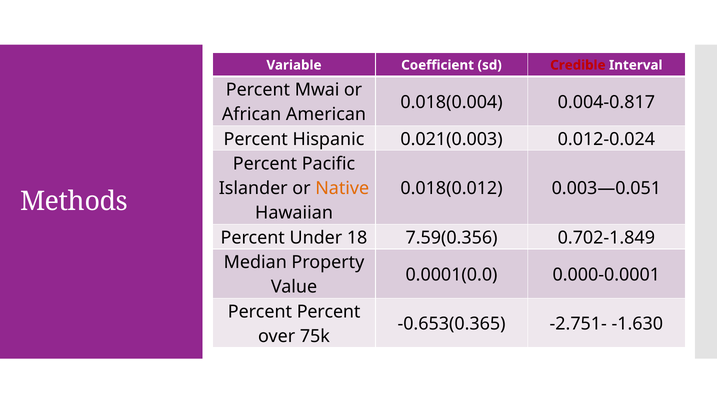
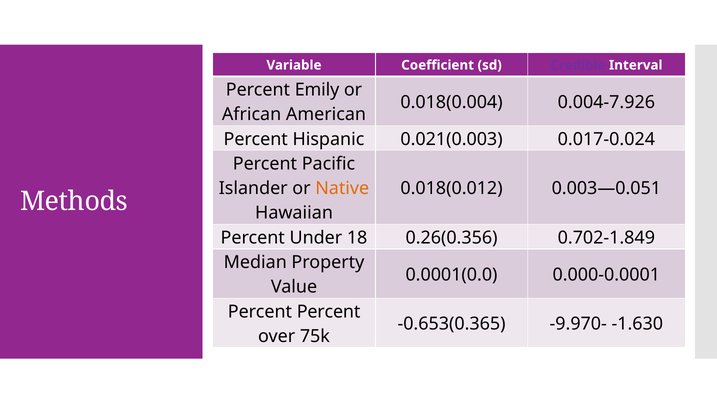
Credible colour: red -> purple
Mwai: Mwai -> Emily
0.004-0.817: 0.004-0.817 -> 0.004-7.926
0.012-0.024: 0.012-0.024 -> 0.017-0.024
7.59(0.356: 7.59(0.356 -> 0.26(0.356
-2.751-: -2.751- -> -9.970-
